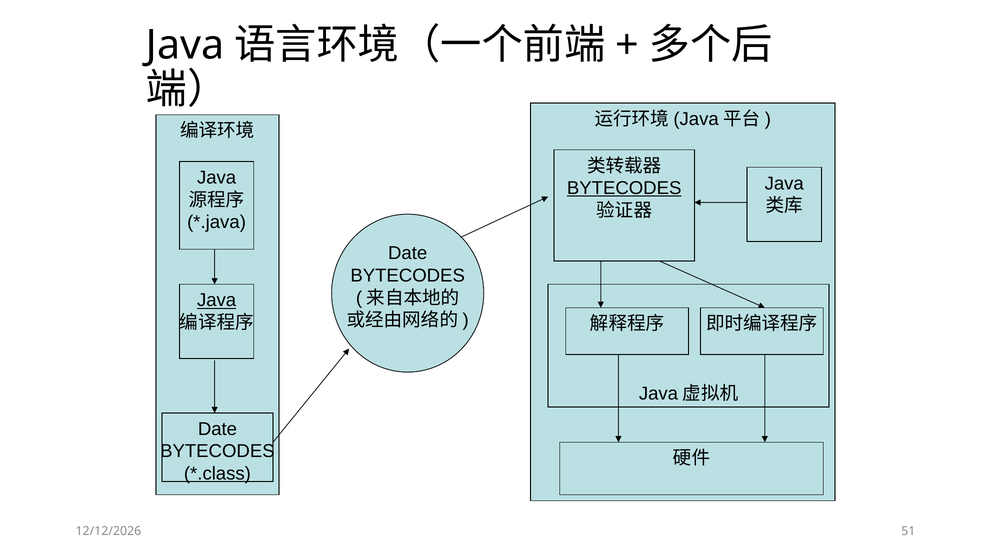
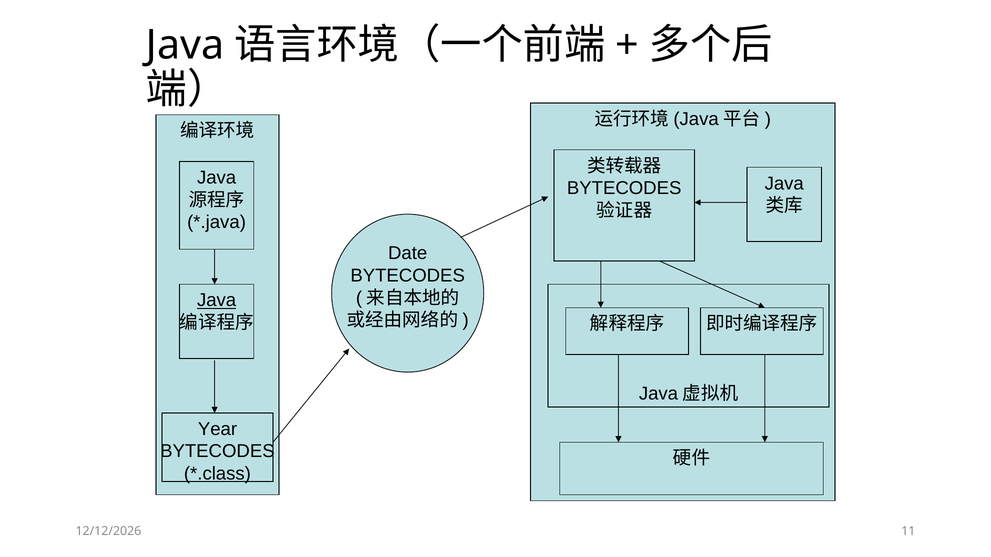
BYTECODES at (624, 188) underline: present -> none
Date at (217, 429): Date -> Year
51: 51 -> 11
